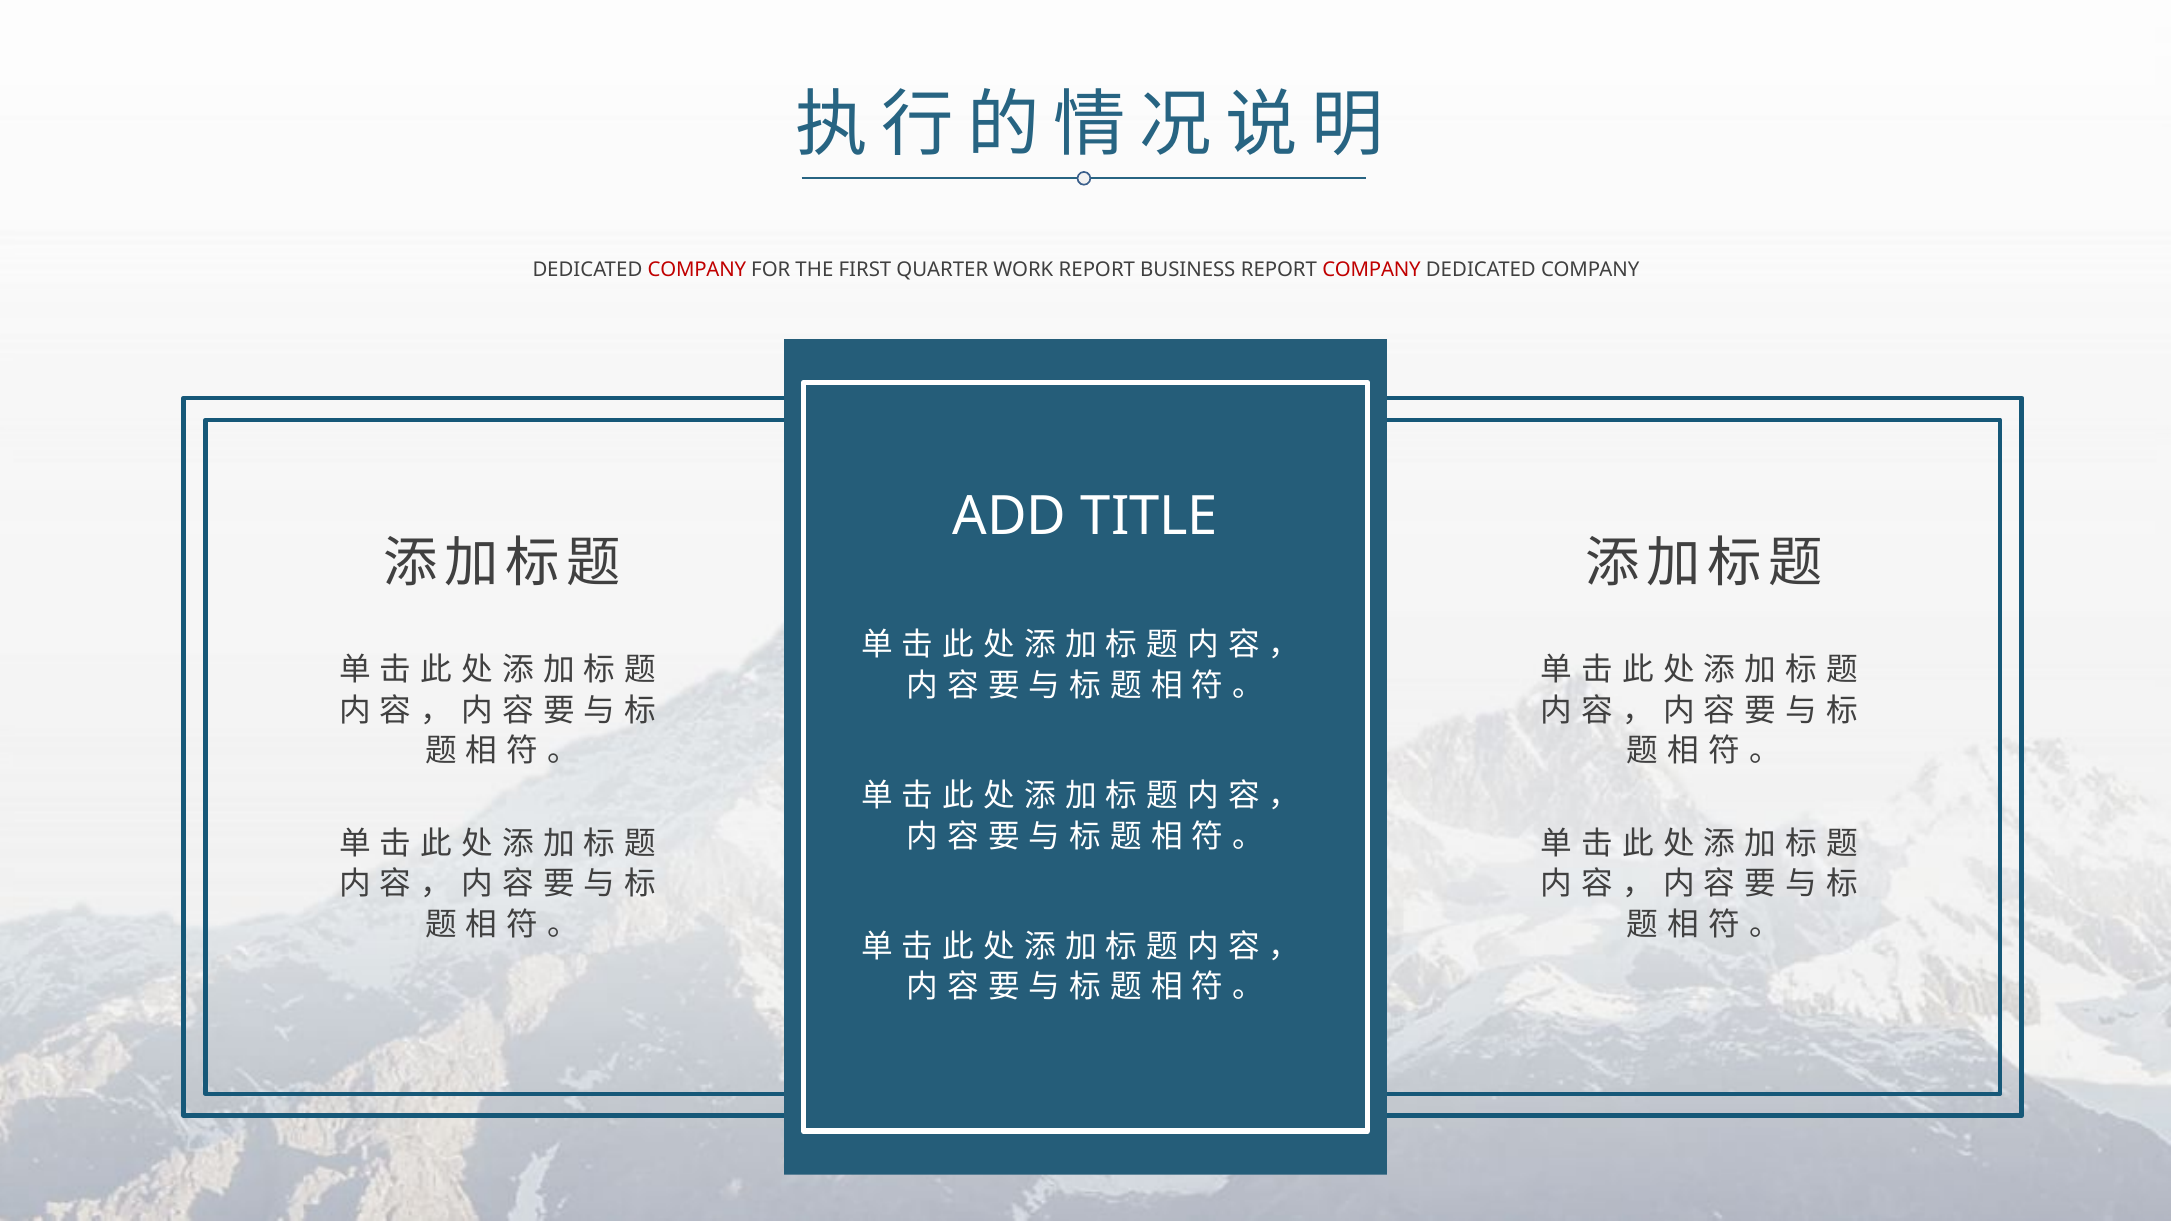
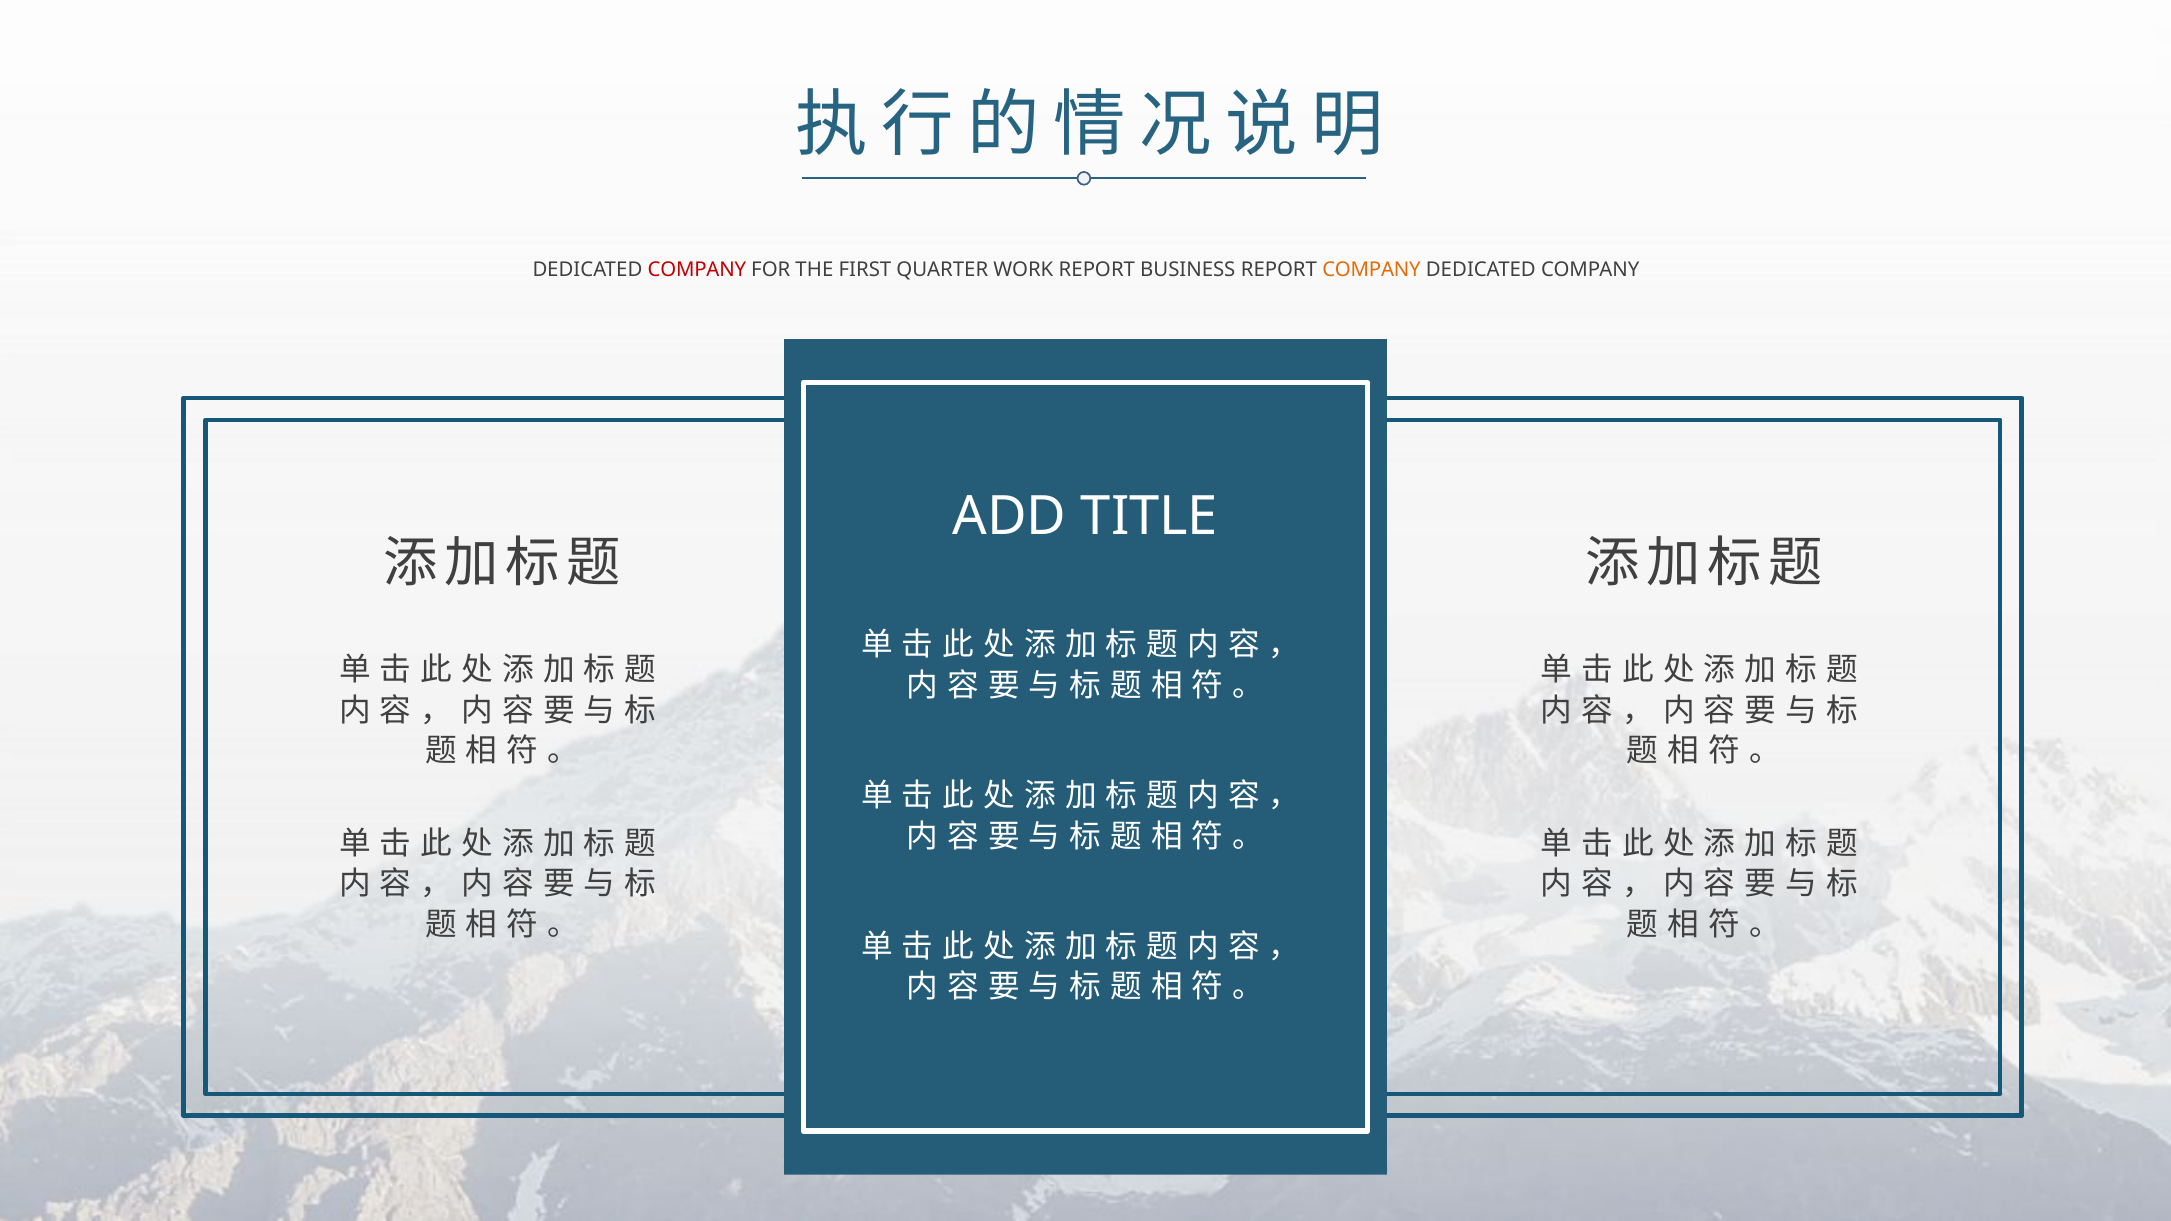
COMPANY at (1372, 270) colour: red -> orange
